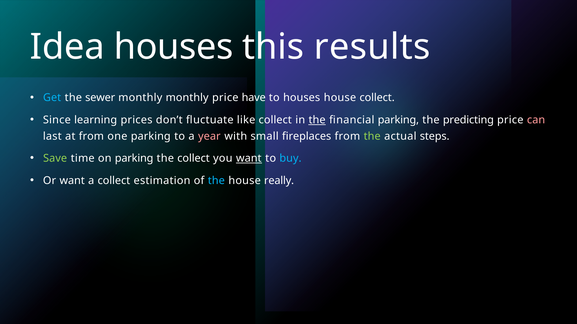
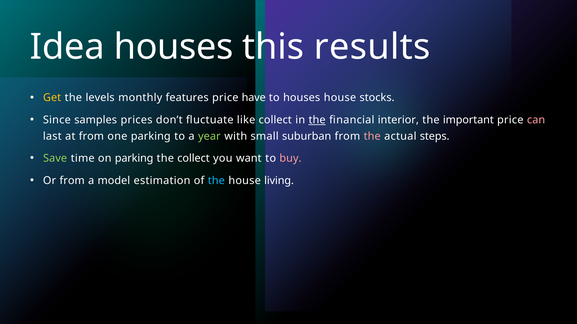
Get colour: light blue -> yellow
sewer: sewer -> levels
monthly monthly: monthly -> features
house collect: collect -> stocks
learning: learning -> samples
financial parking: parking -> interior
predicting: predicting -> important
year colour: pink -> light green
fireplaces: fireplaces -> suburban
the at (372, 136) colour: light green -> pink
want at (249, 159) underline: present -> none
buy colour: light blue -> pink
Or want: want -> from
a collect: collect -> model
really: really -> living
